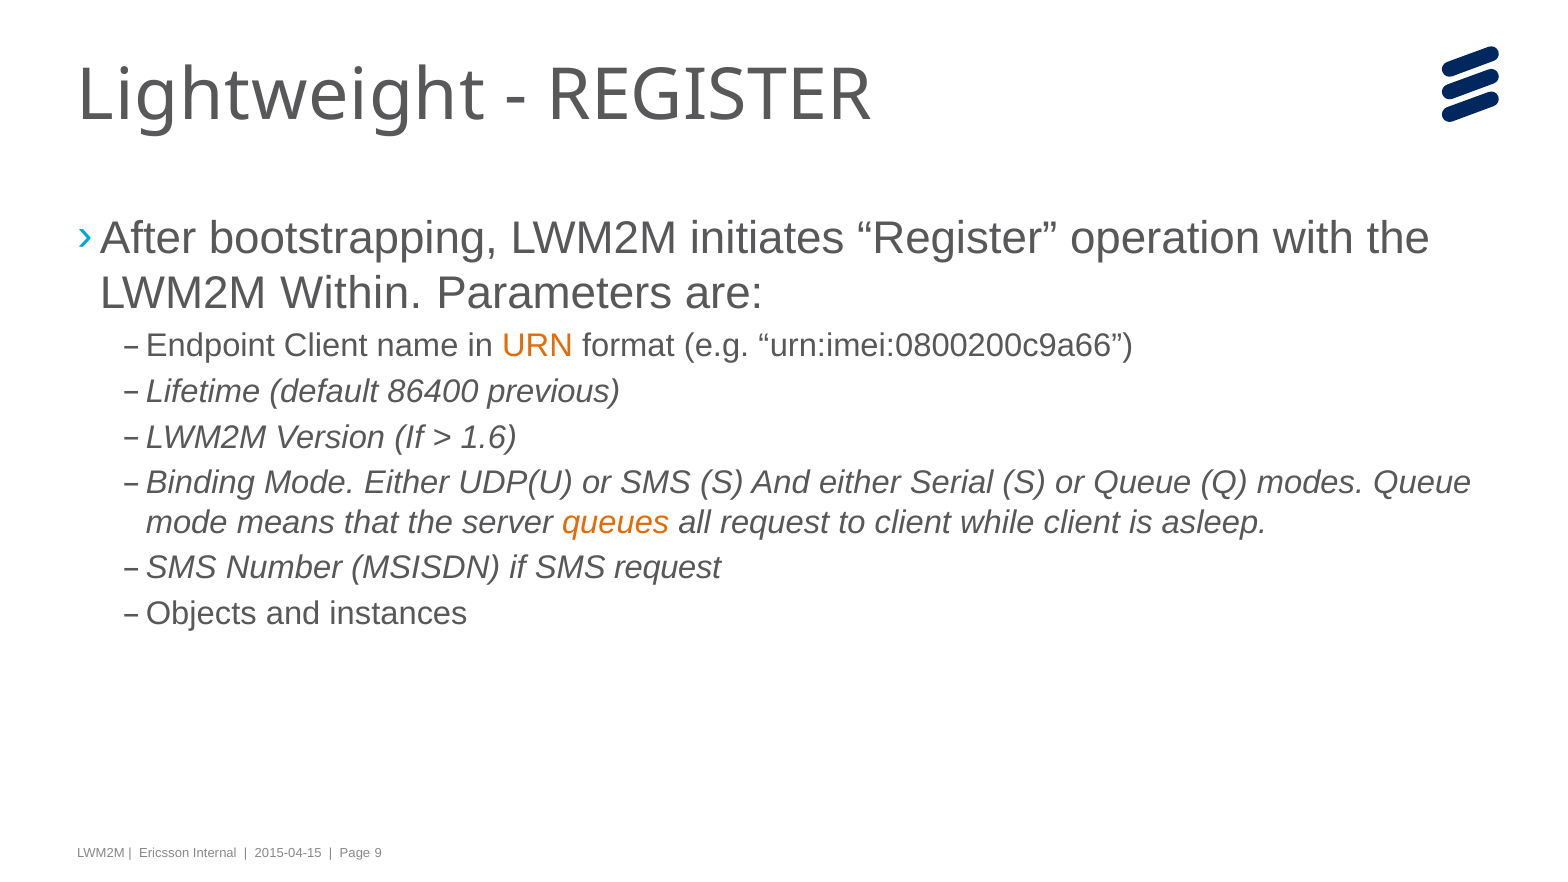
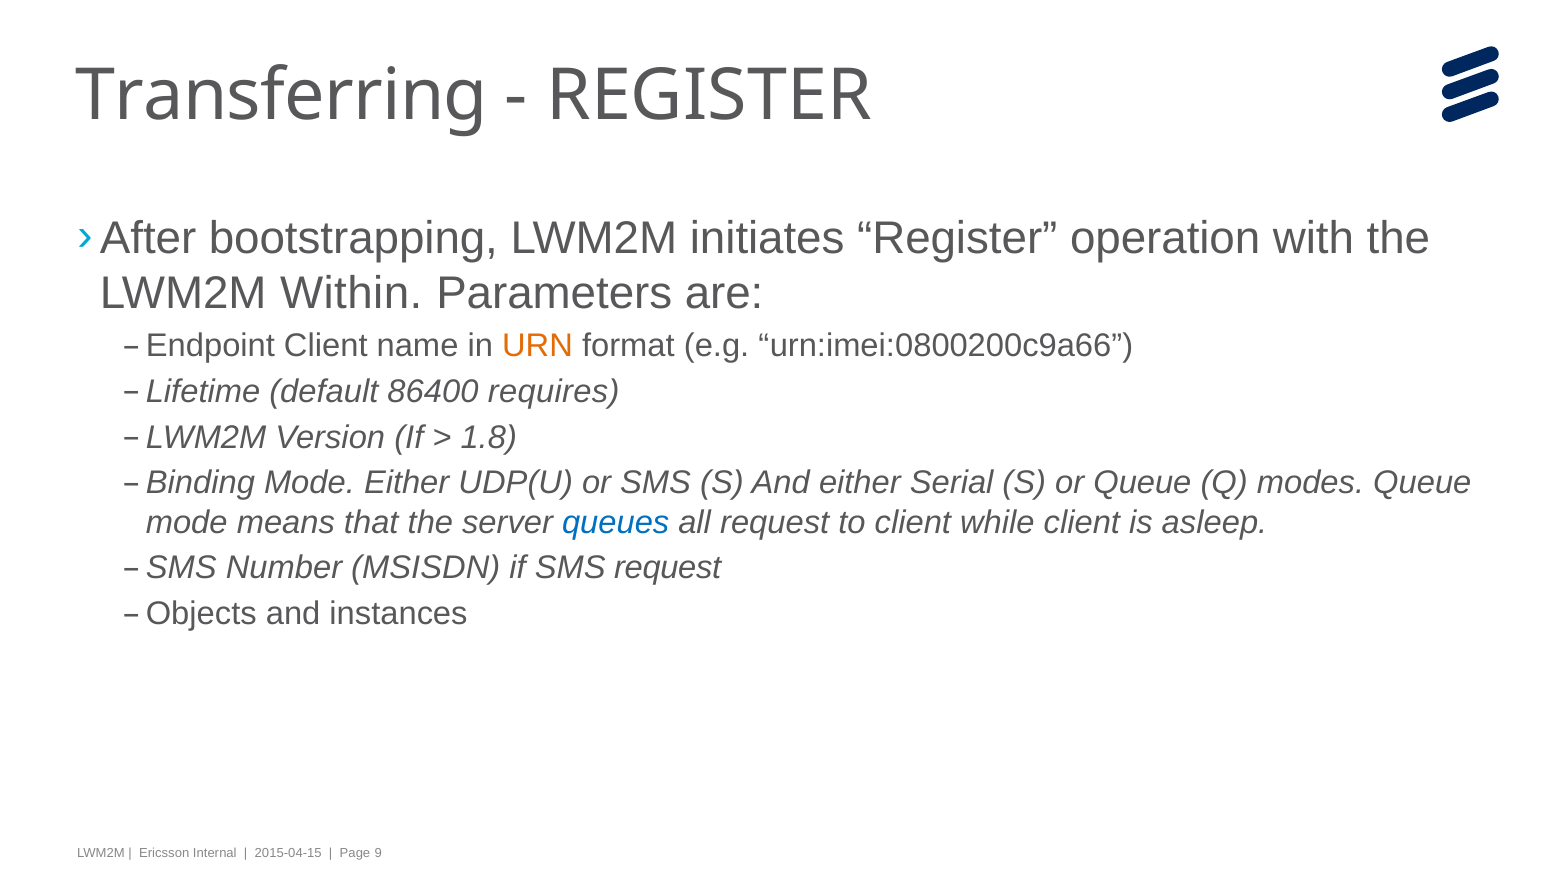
Lightweight: Lightweight -> Transferring
previous: previous -> requires
1.6: 1.6 -> 1.8
queues colour: orange -> blue
